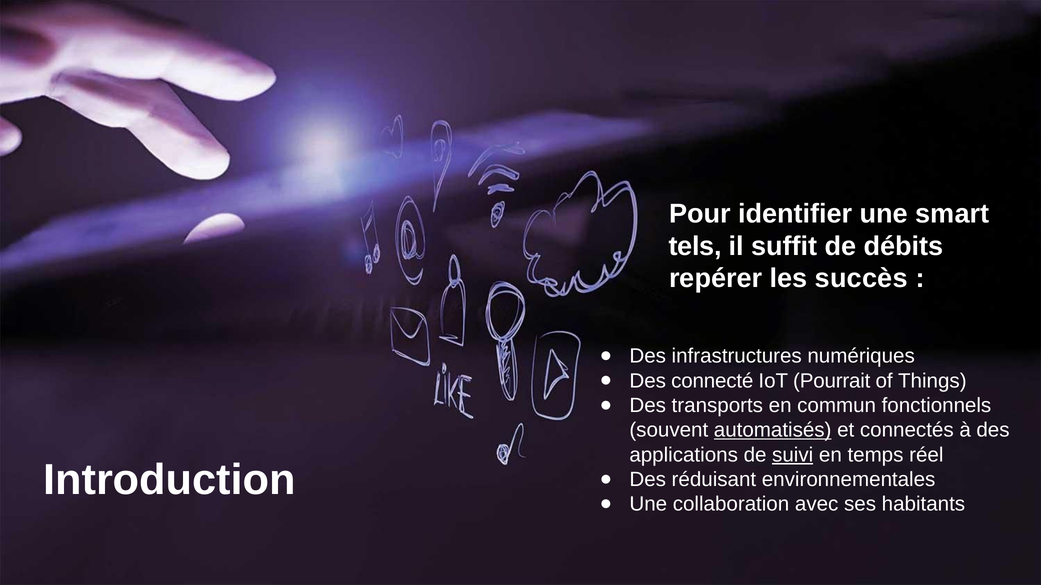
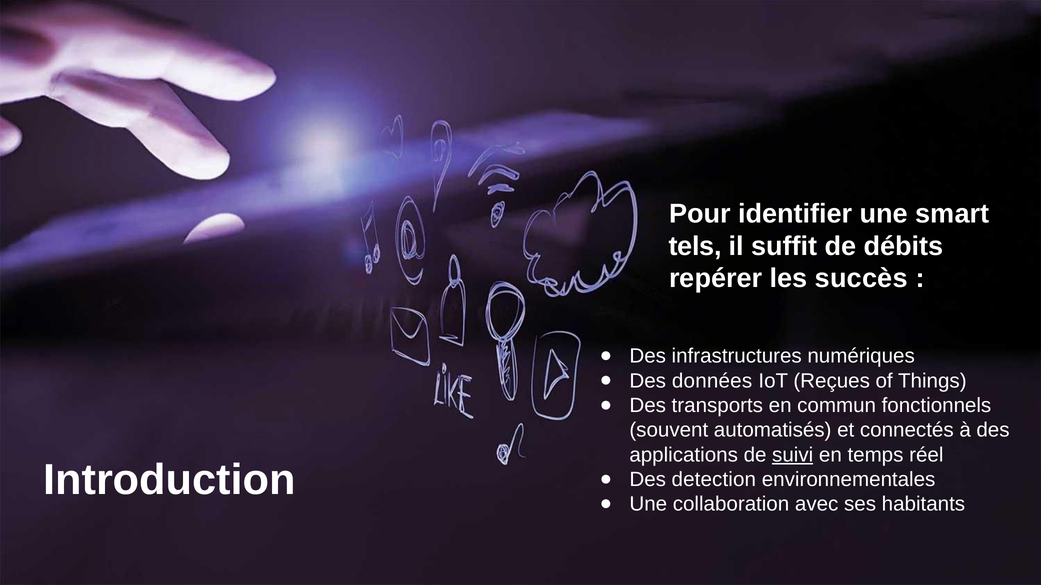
connecté: connecté -> données
Pourrait: Pourrait -> Reçues
automatisés underline: present -> none
réduisant: réduisant -> detection
